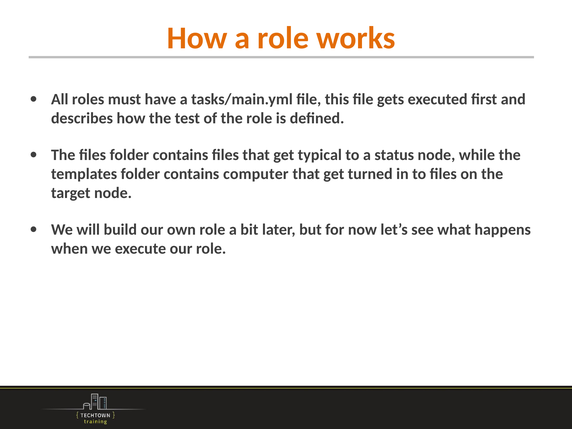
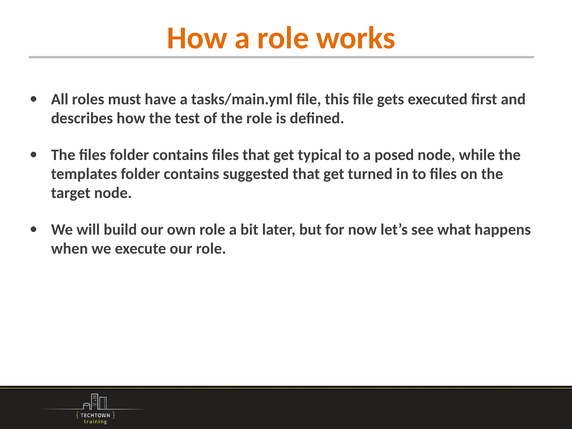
status: status -> posed
computer: computer -> suggested
